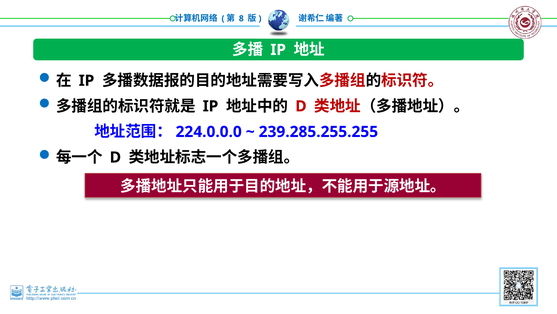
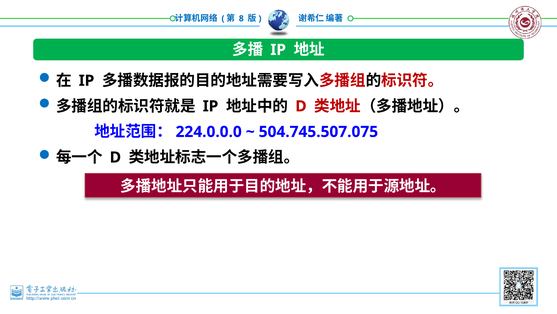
239.285.255.255: 239.285.255.255 -> 504.745.507.075
